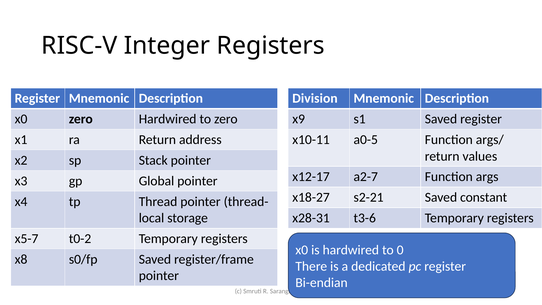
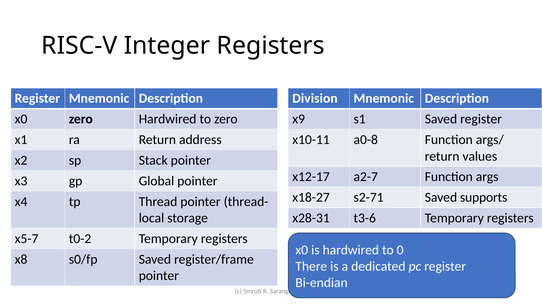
a0-5: a0-5 -> a0-8
s2-21: s2-21 -> s2-71
constant: constant -> supports
